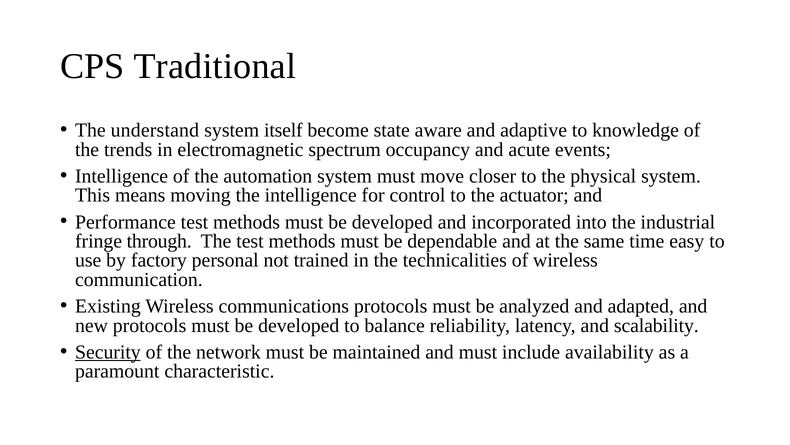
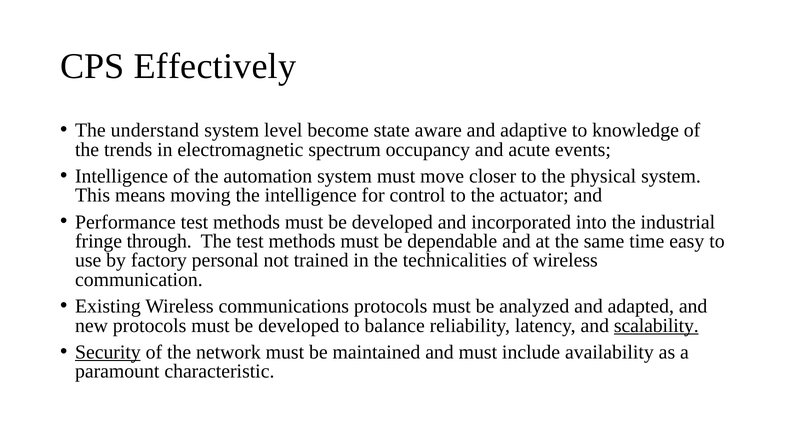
Traditional: Traditional -> Effectively
itself: itself -> level
scalability underline: none -> present
